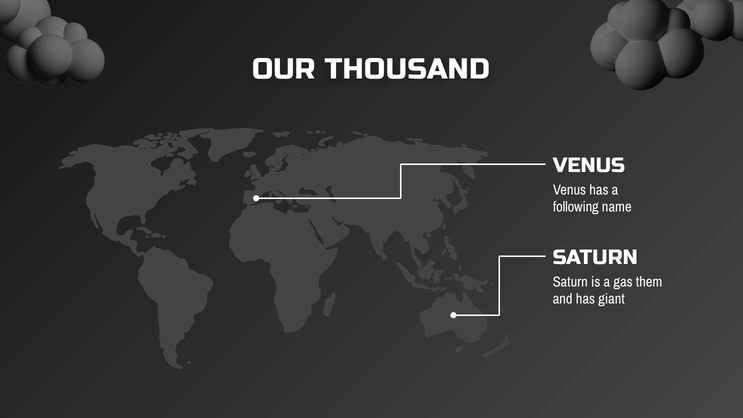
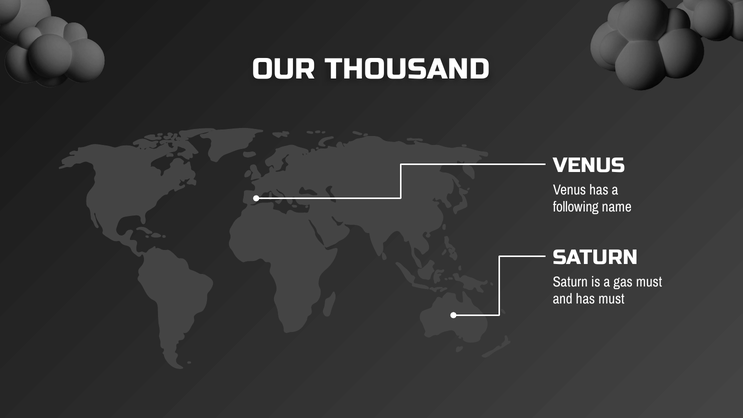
gas them: them -> must
has giant: giant -> must
